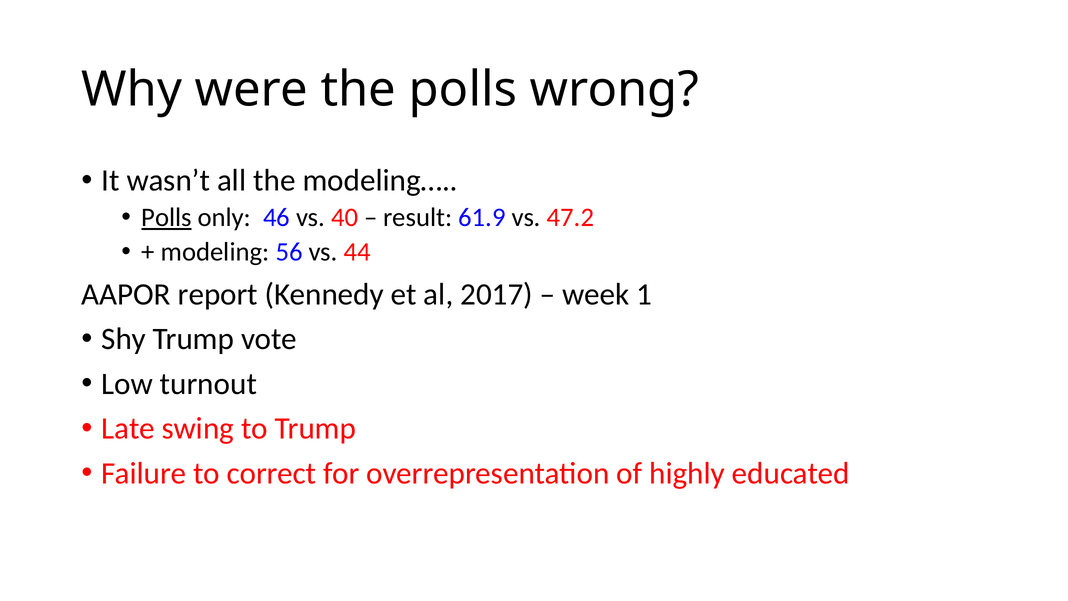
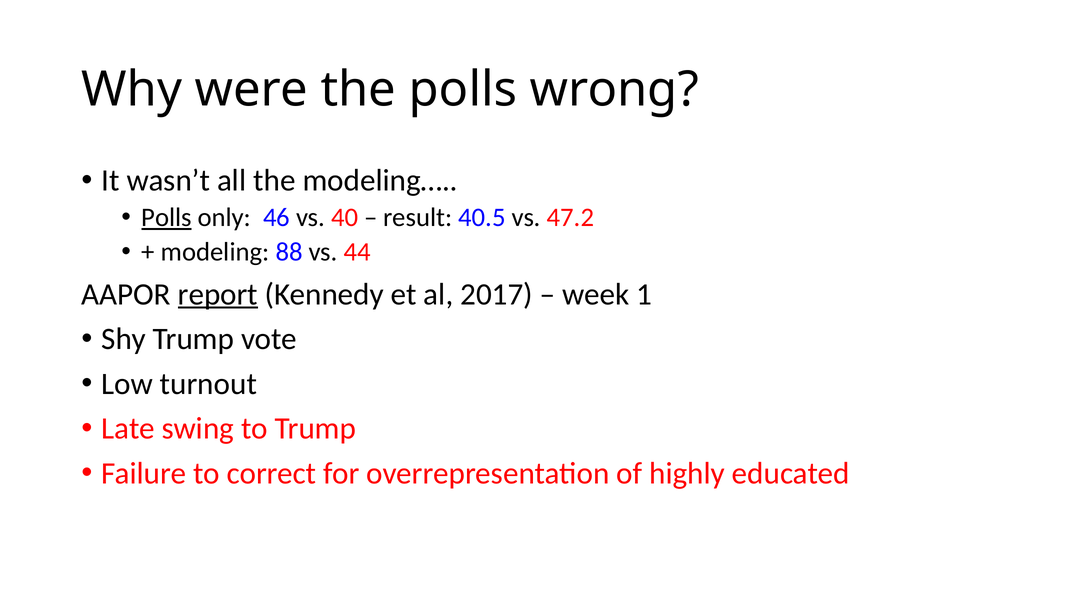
61.9: 61.9 -> 40.5
56: 56 -> 88
report underline: none -> present
